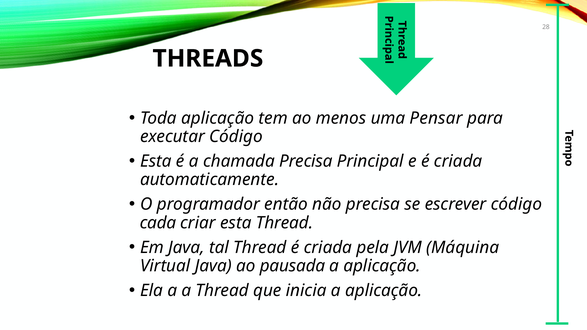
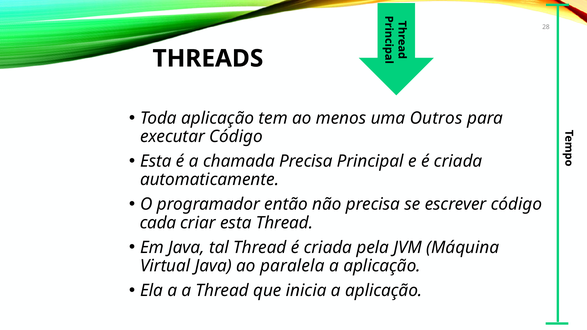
Pensar: Pensar -> Outros
pausada: pausada -> paralela
